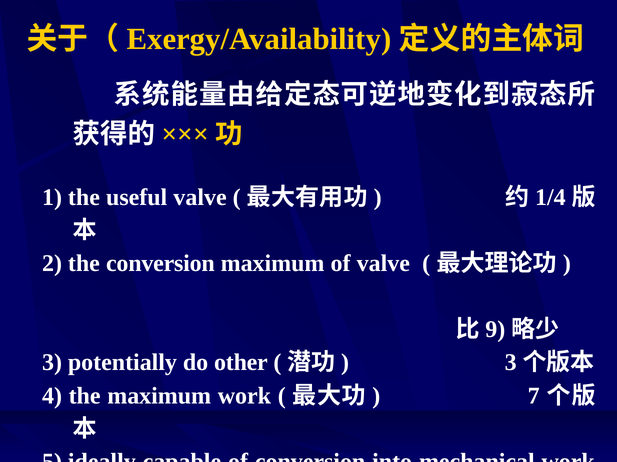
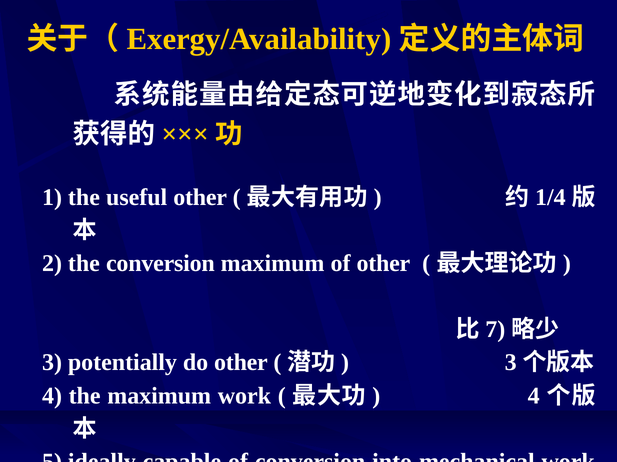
useful valve: valve -> other
of valve: valve -> other
9: 9 -> 7
7 at (534, 396): 7 -> 4
